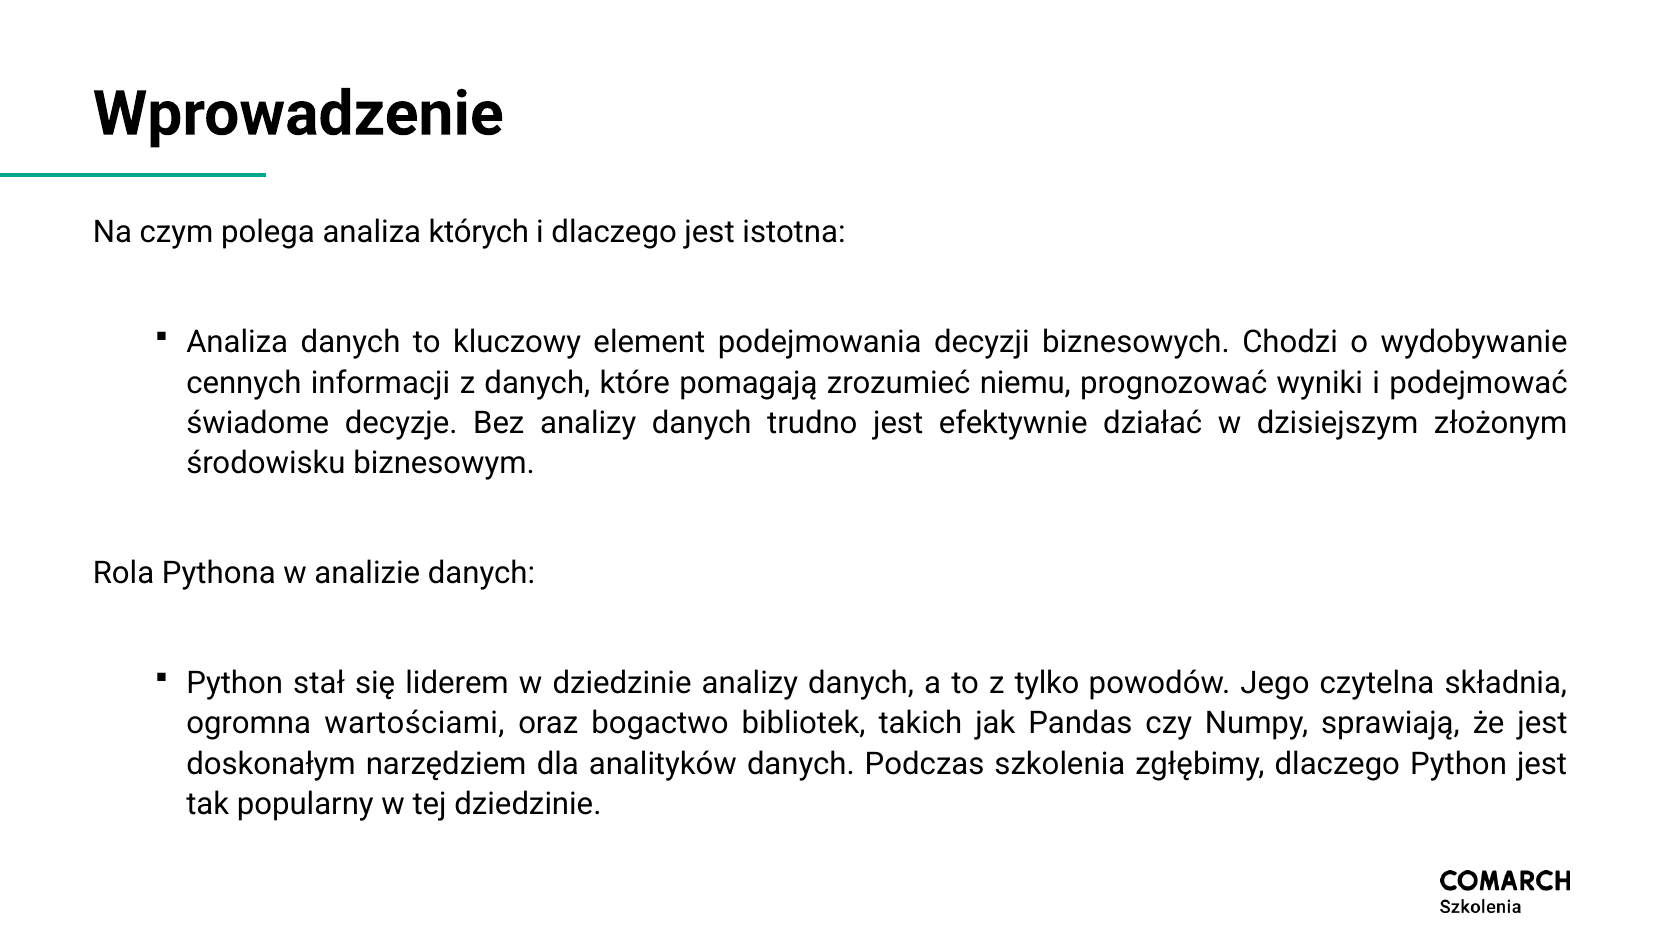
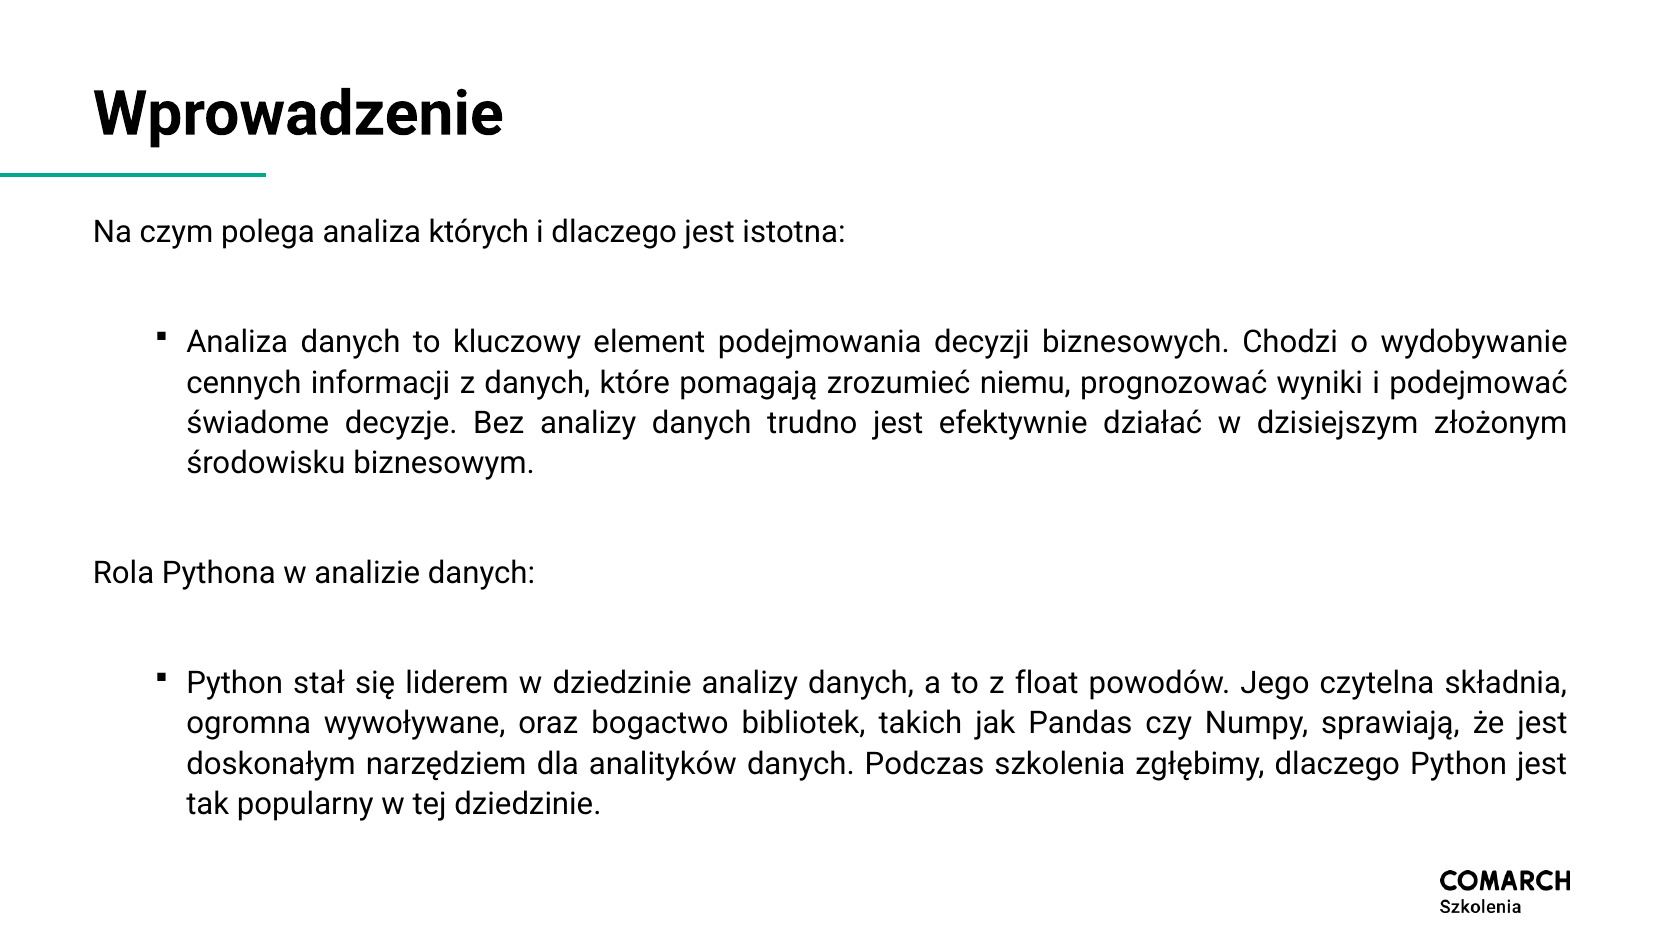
tylko: tylko -> float
wartościami: wartościami -> wywoływane
